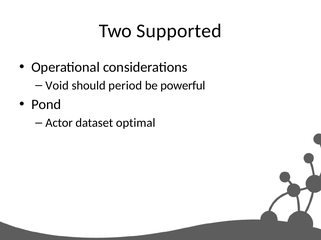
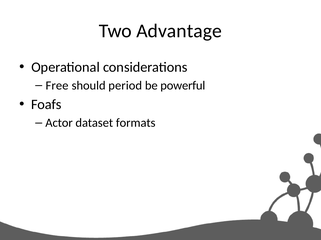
Supported: Supported -> Advantage
Void: Void -> Free
Pond: Pond -> Foafs
optimal: optimal -> formats
